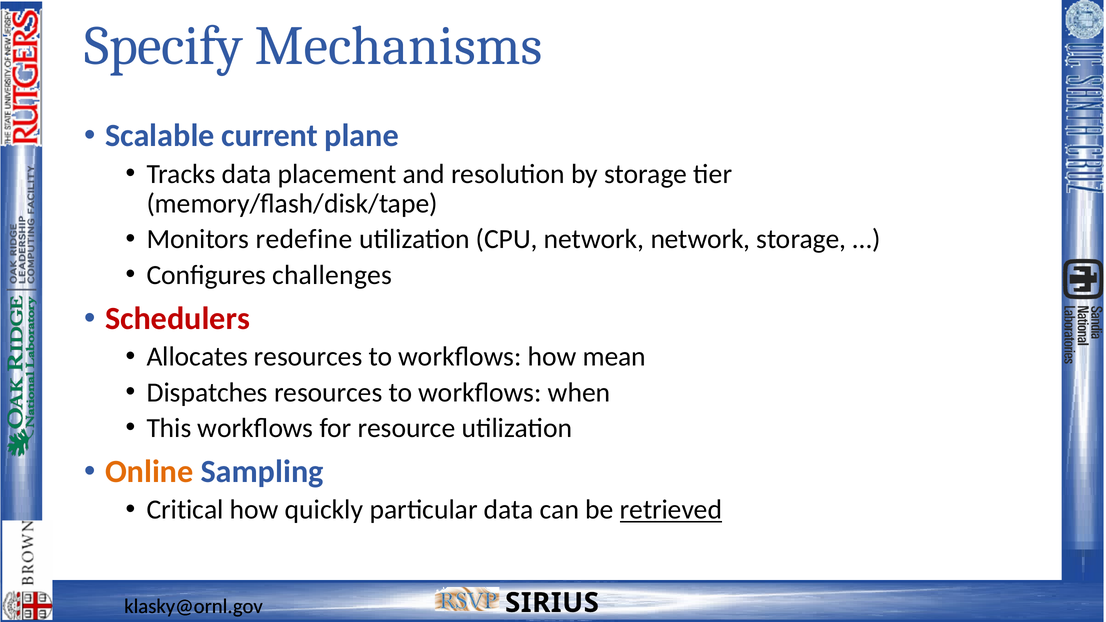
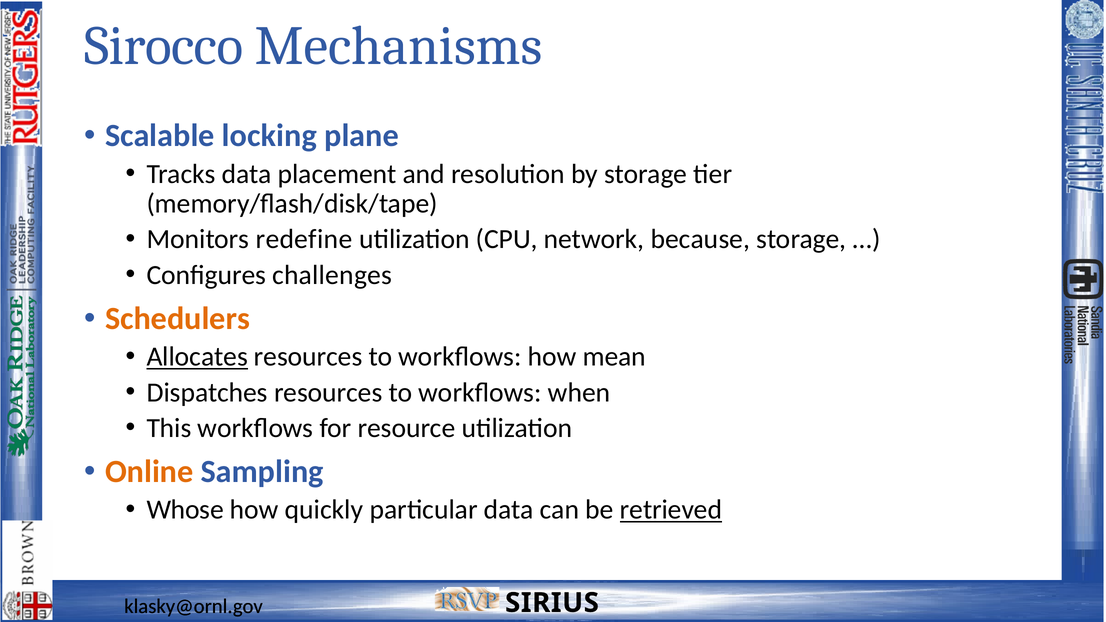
Specify: Specify -> Sirocco
current: current -> locking
network network: network -> because
Schedulers colour: red -> orange
Allocates underline: none -> present
Critical: Critical -> Whose
